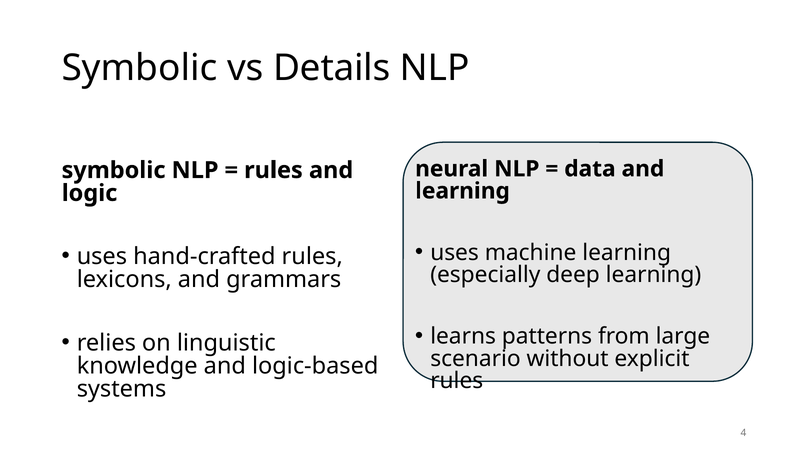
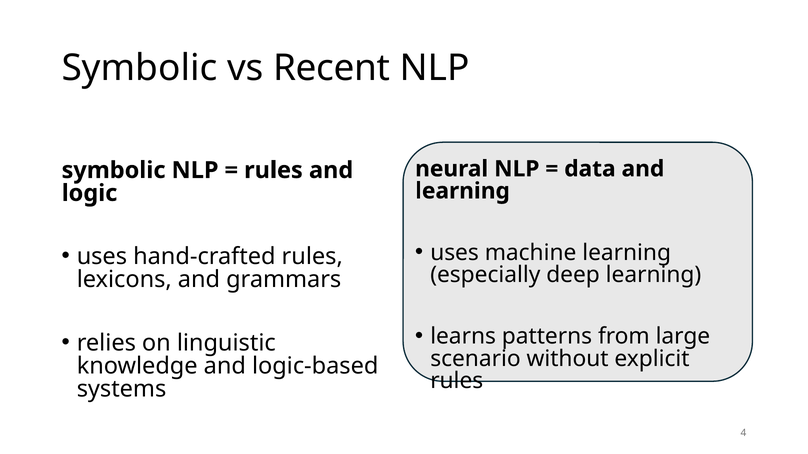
Details: Details -> Recent
